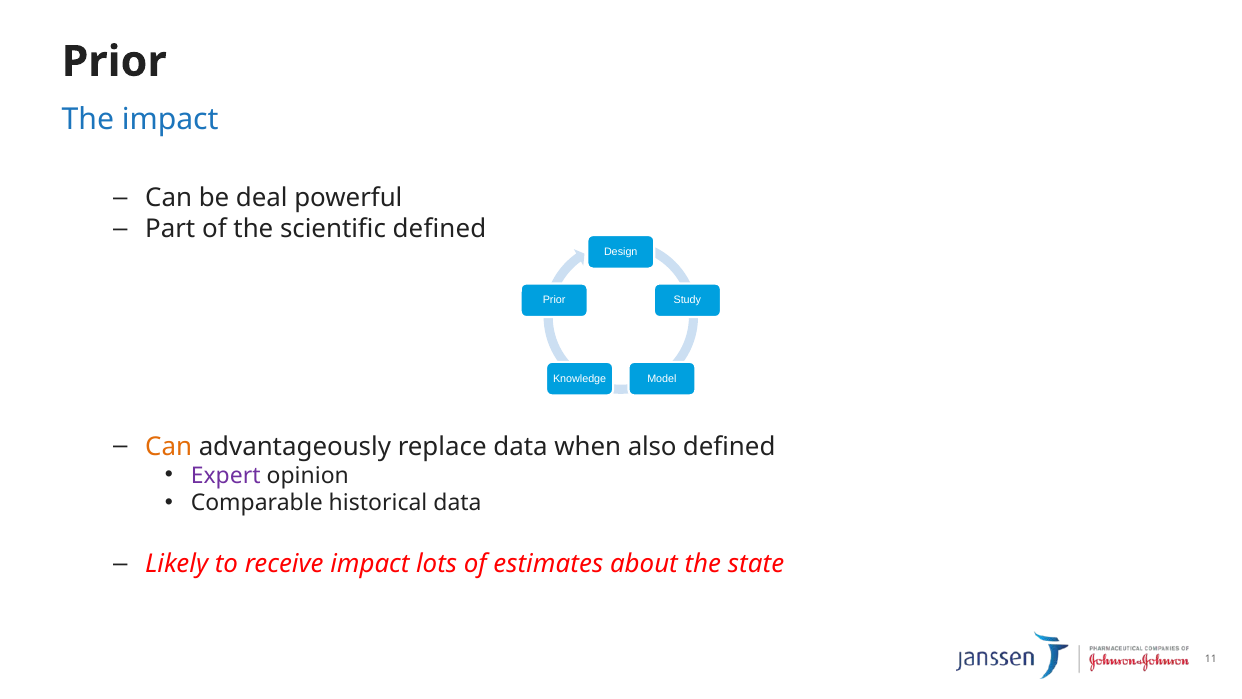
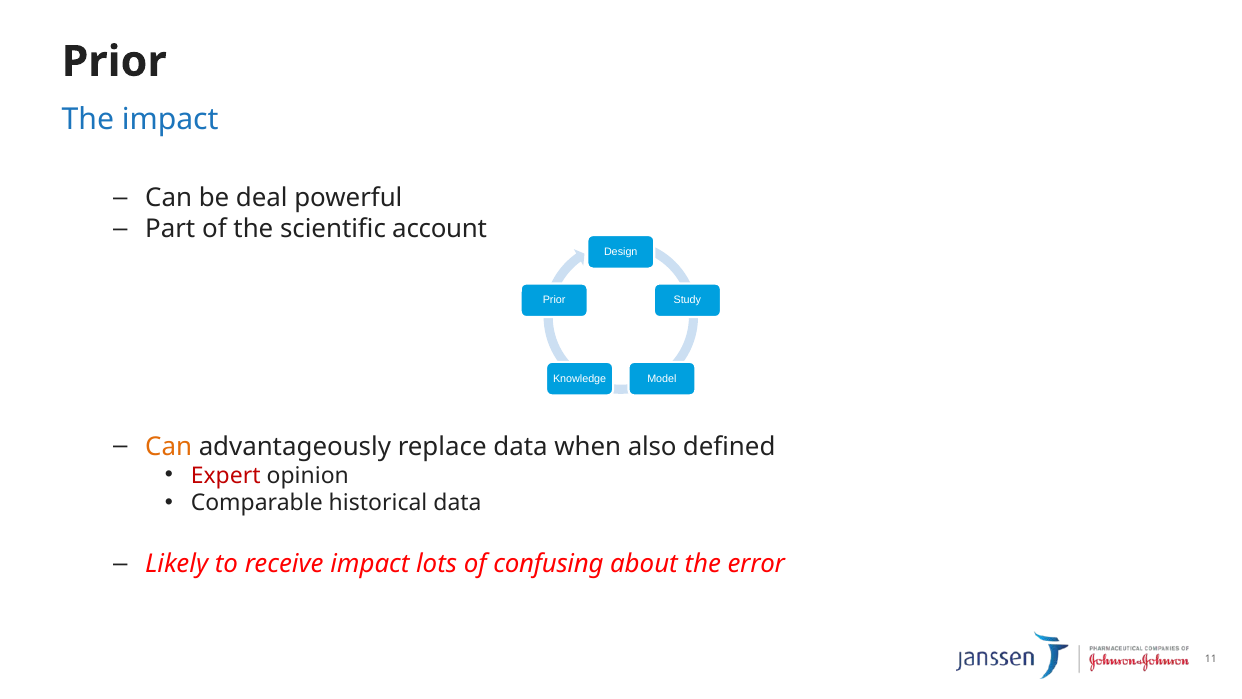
scientific defined: defined -> account
Expert colour: purple -> red
estimates: estimates -> confusing
state: state -> error
